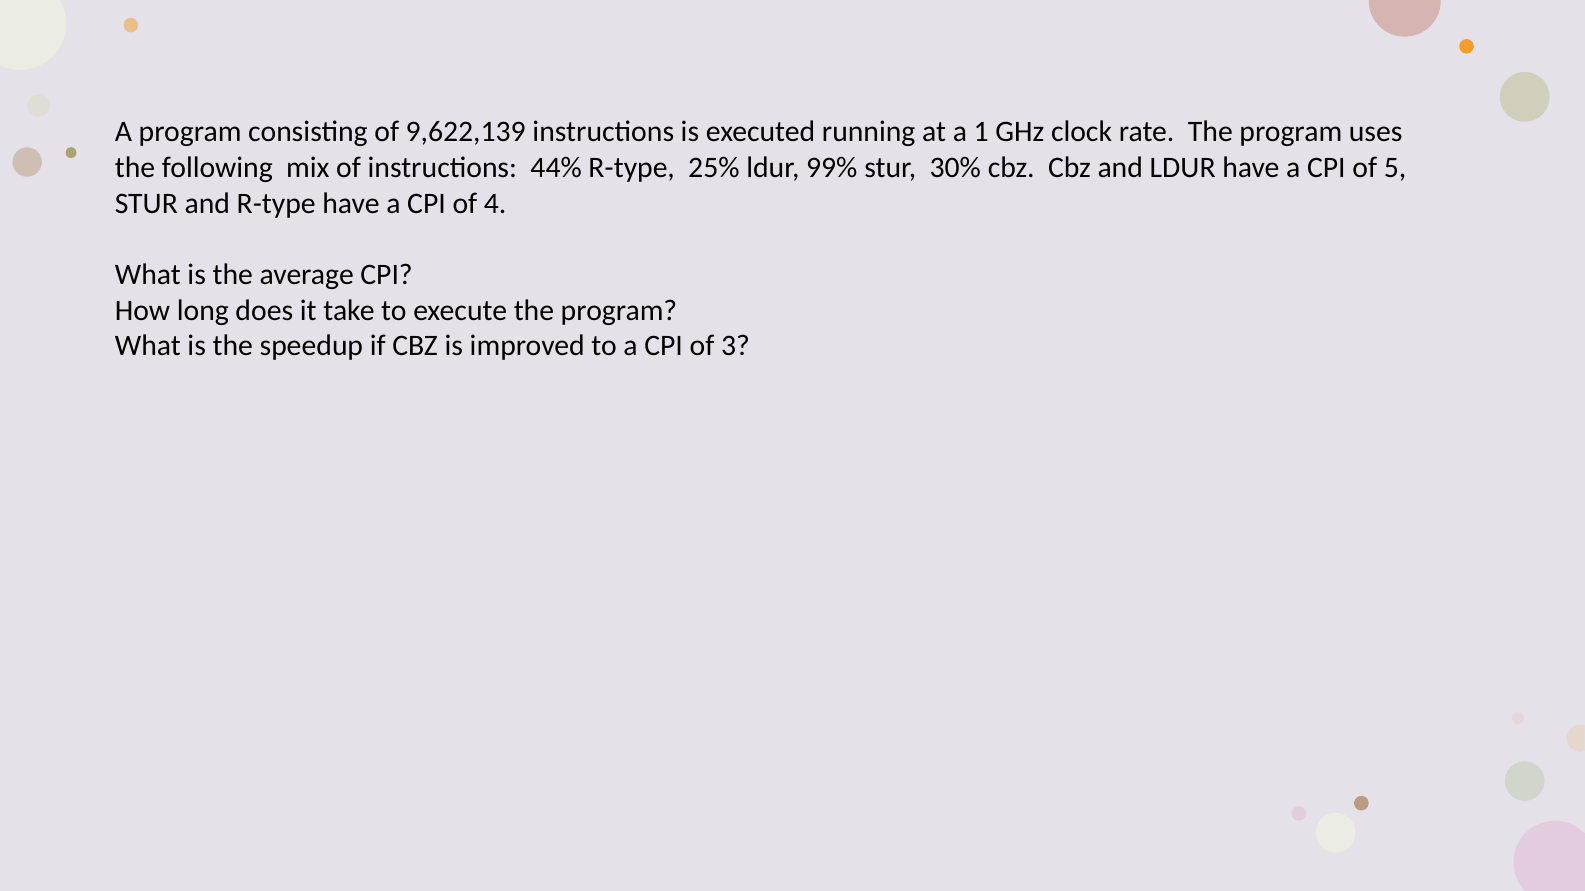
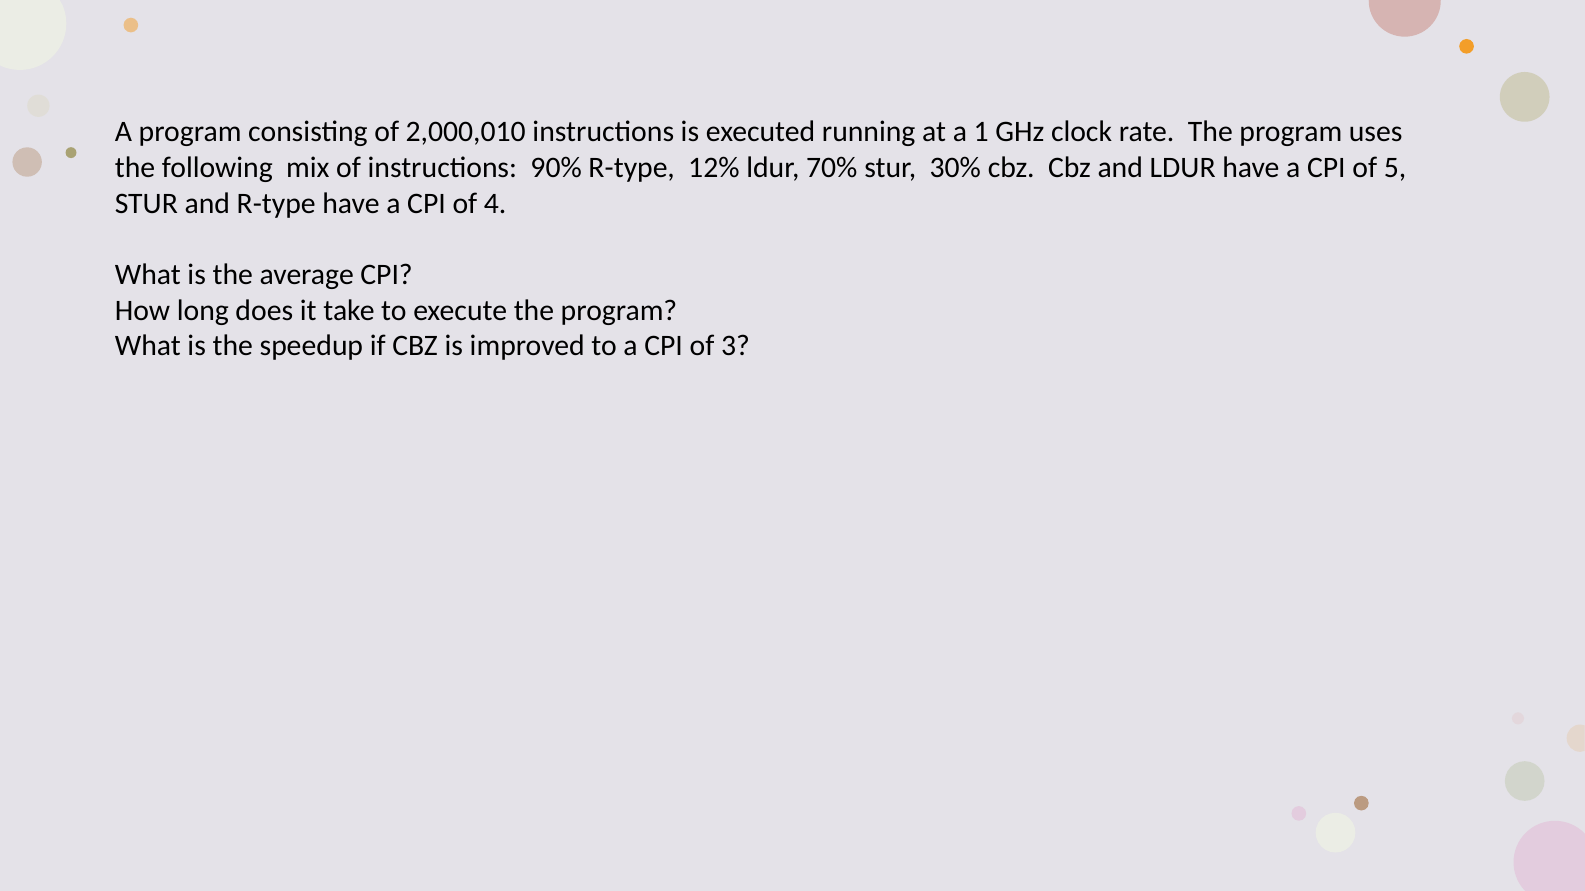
9,622,139: 9,622,139 -> 2,000,010
44%: 44% -> 90%
25%: 25% -> 12%
99%: 99% -> 70%
